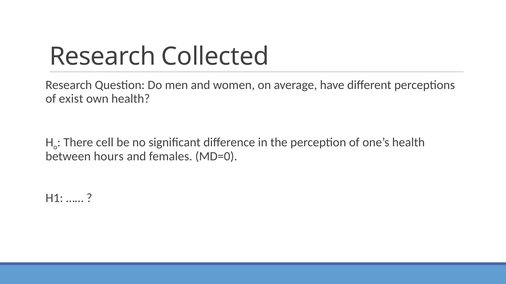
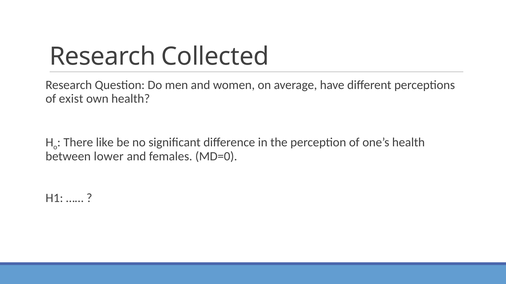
cell: cell -> like
hours: hours -> lower
